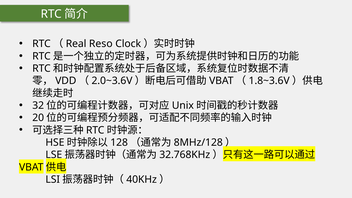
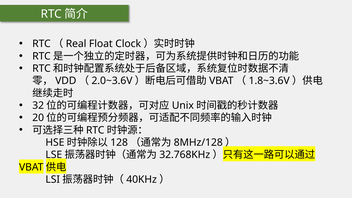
Reso: Reso -> Float
